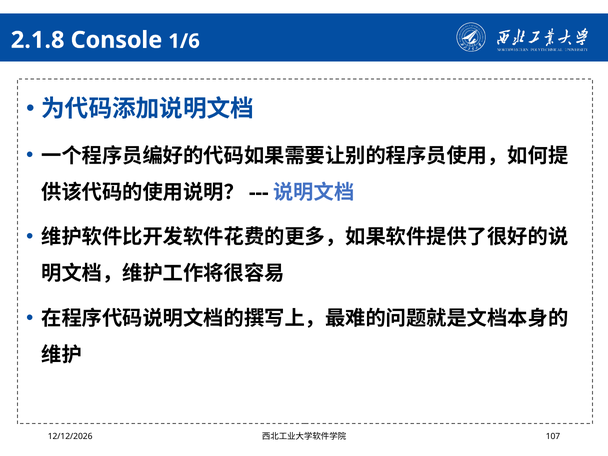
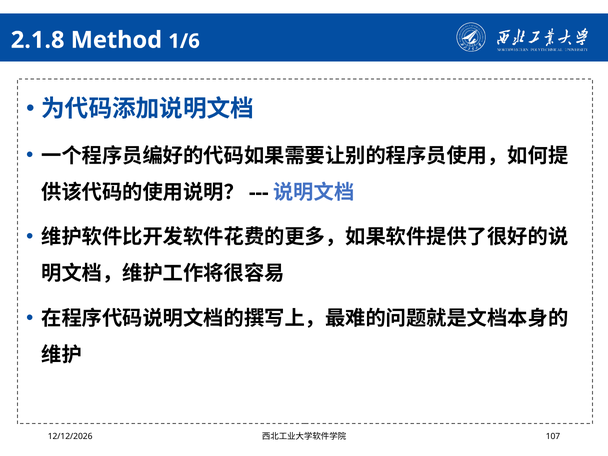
Console: Console -> Method
